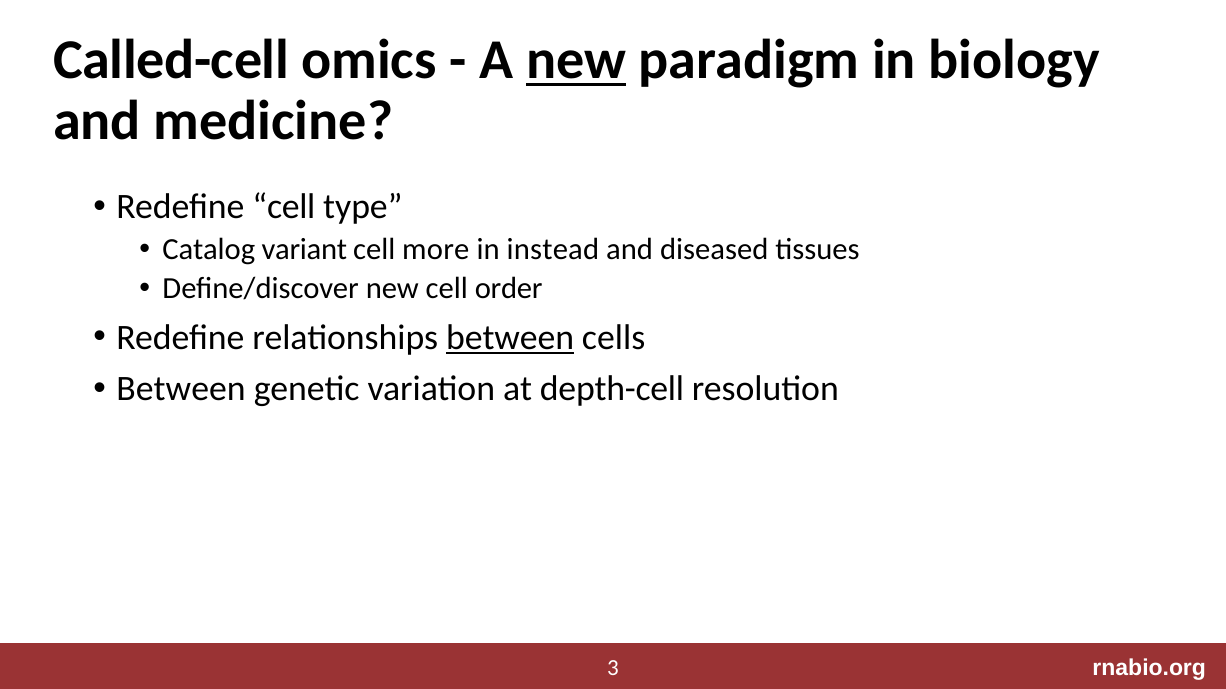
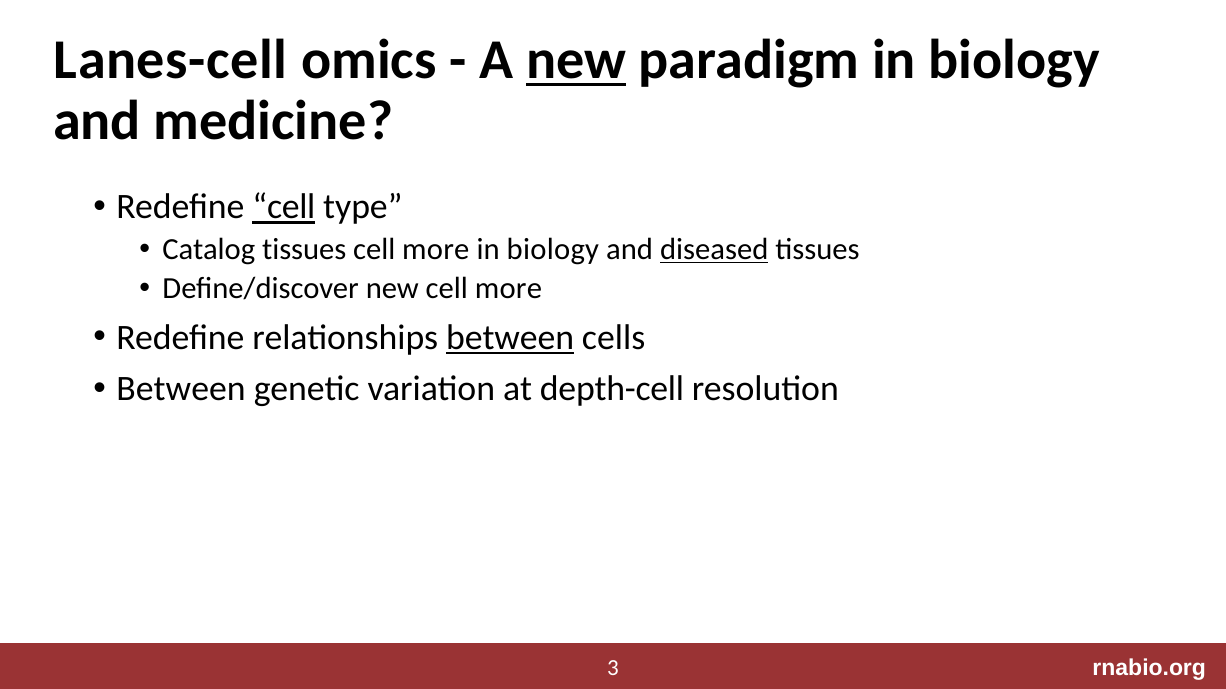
Called-cell: Called-cell -> Lanes-cell
cell at (284, 207) underline: none -> present
Catalog variant: variant -> tissues
instead at (553, 250): instead -> biology
diseased underline: none -> present
new cell order: order -> more
